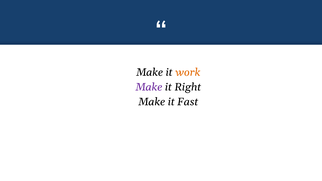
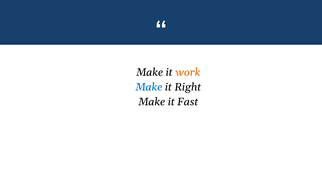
Make at (149, 87) colour: purple -> blue
